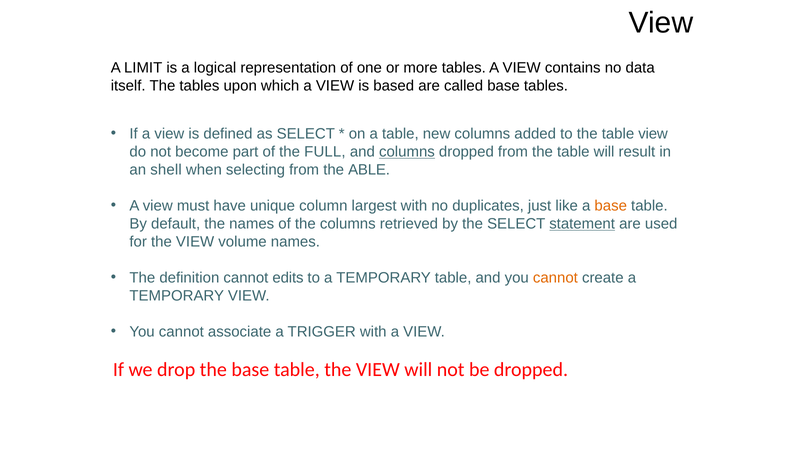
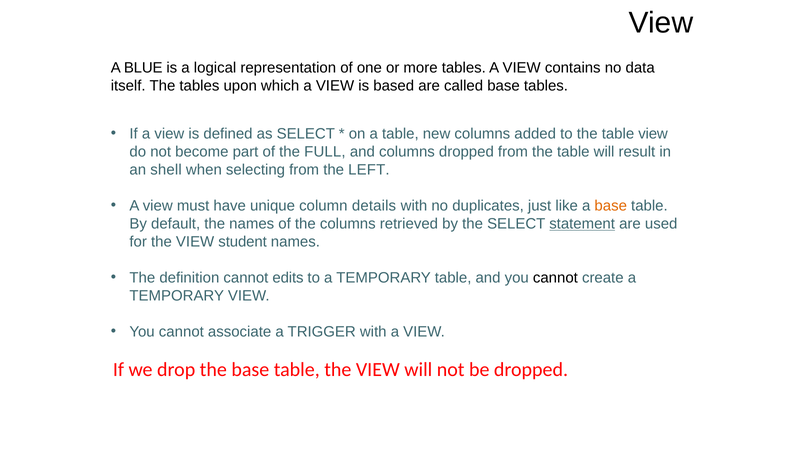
LIMIT: LIMIT -> BLUE
columns at (407, 152) underline: present -> none
ABLE: ABLE -> LEFT
largest: largest -> details
volume: volume -> student
cannot at (555, 277) colour: orange -> black
